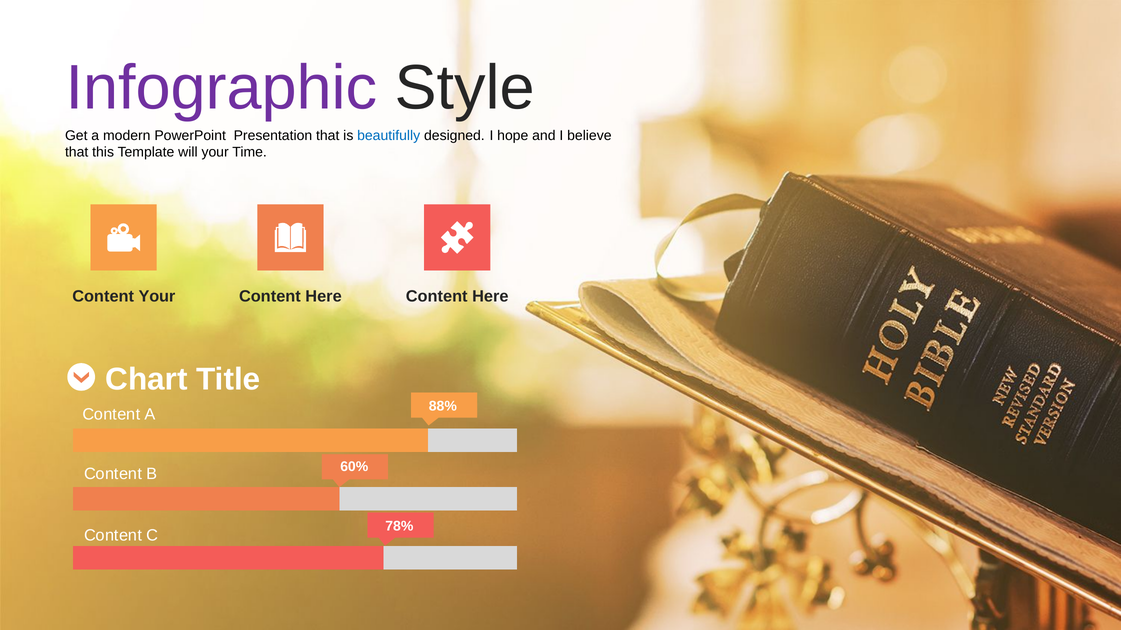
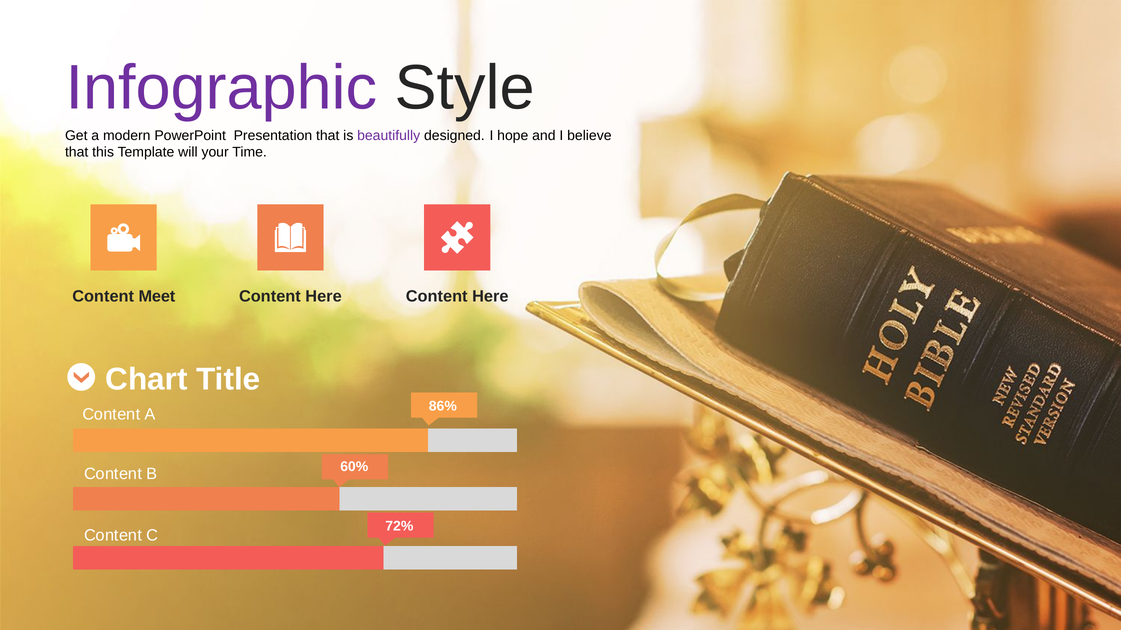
beautifully colour: blue -> purple
Content Your: Your -> Meet
88%: 88% -> 86%
78%: 78% -> 72%
